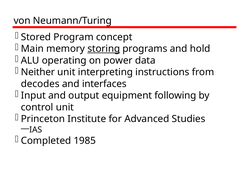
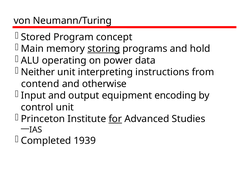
decodes: decodes -> contend
interfaces: interfaces -> otherwise
following: following -> encoding
for underline: none -> present
1985: 1985 -> 1939
